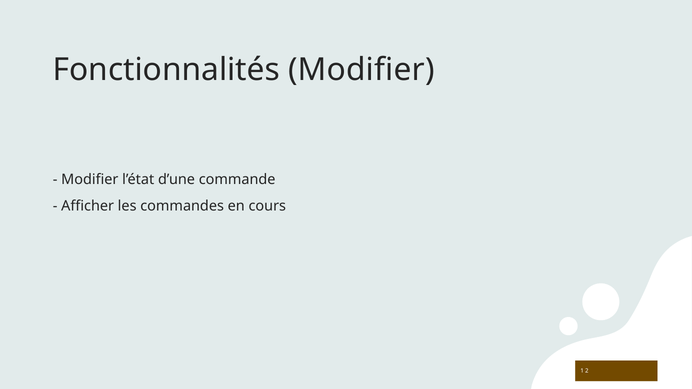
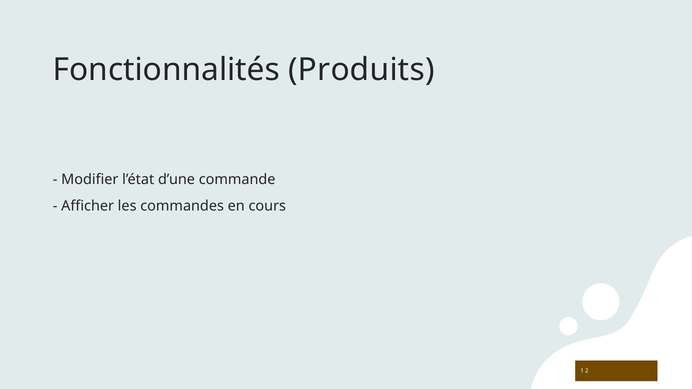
Fonctionnalités Modifier: Modifier -> Produits
